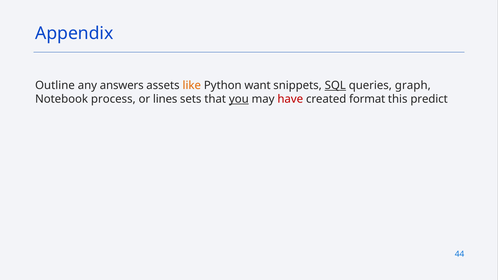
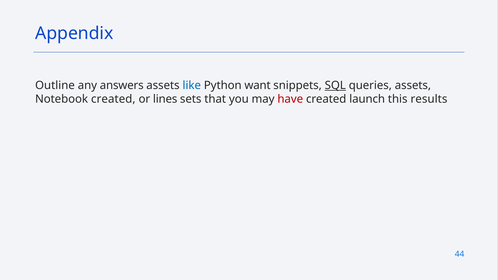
like colour: orange -> blue
queries graph: graph -> assets
Notebook process: process -> created
you underline: present -> none
format: format -> launch
predict: predict -> results
